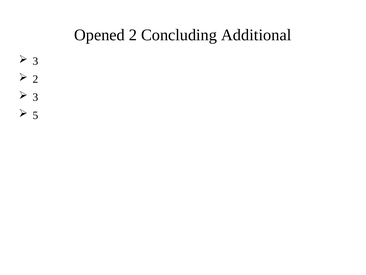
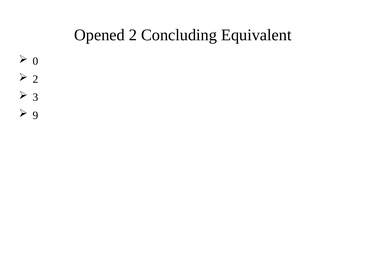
Additional: Additional -> Equivalent
3 at (35, 61): 3 -> 0
5: 5 -> 9
